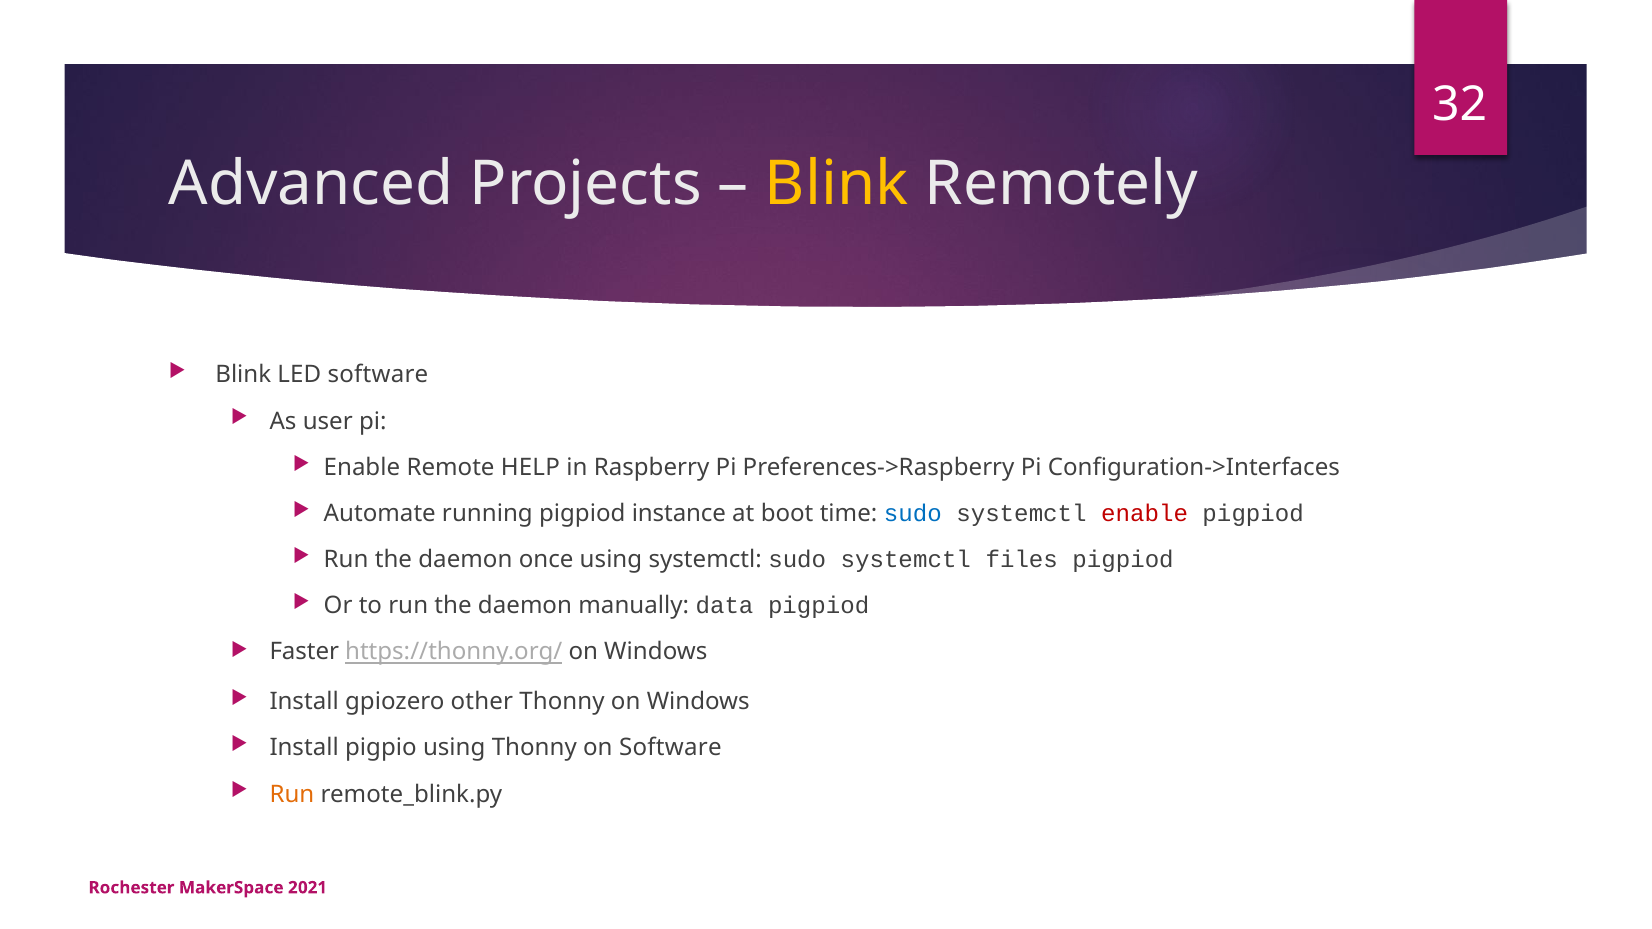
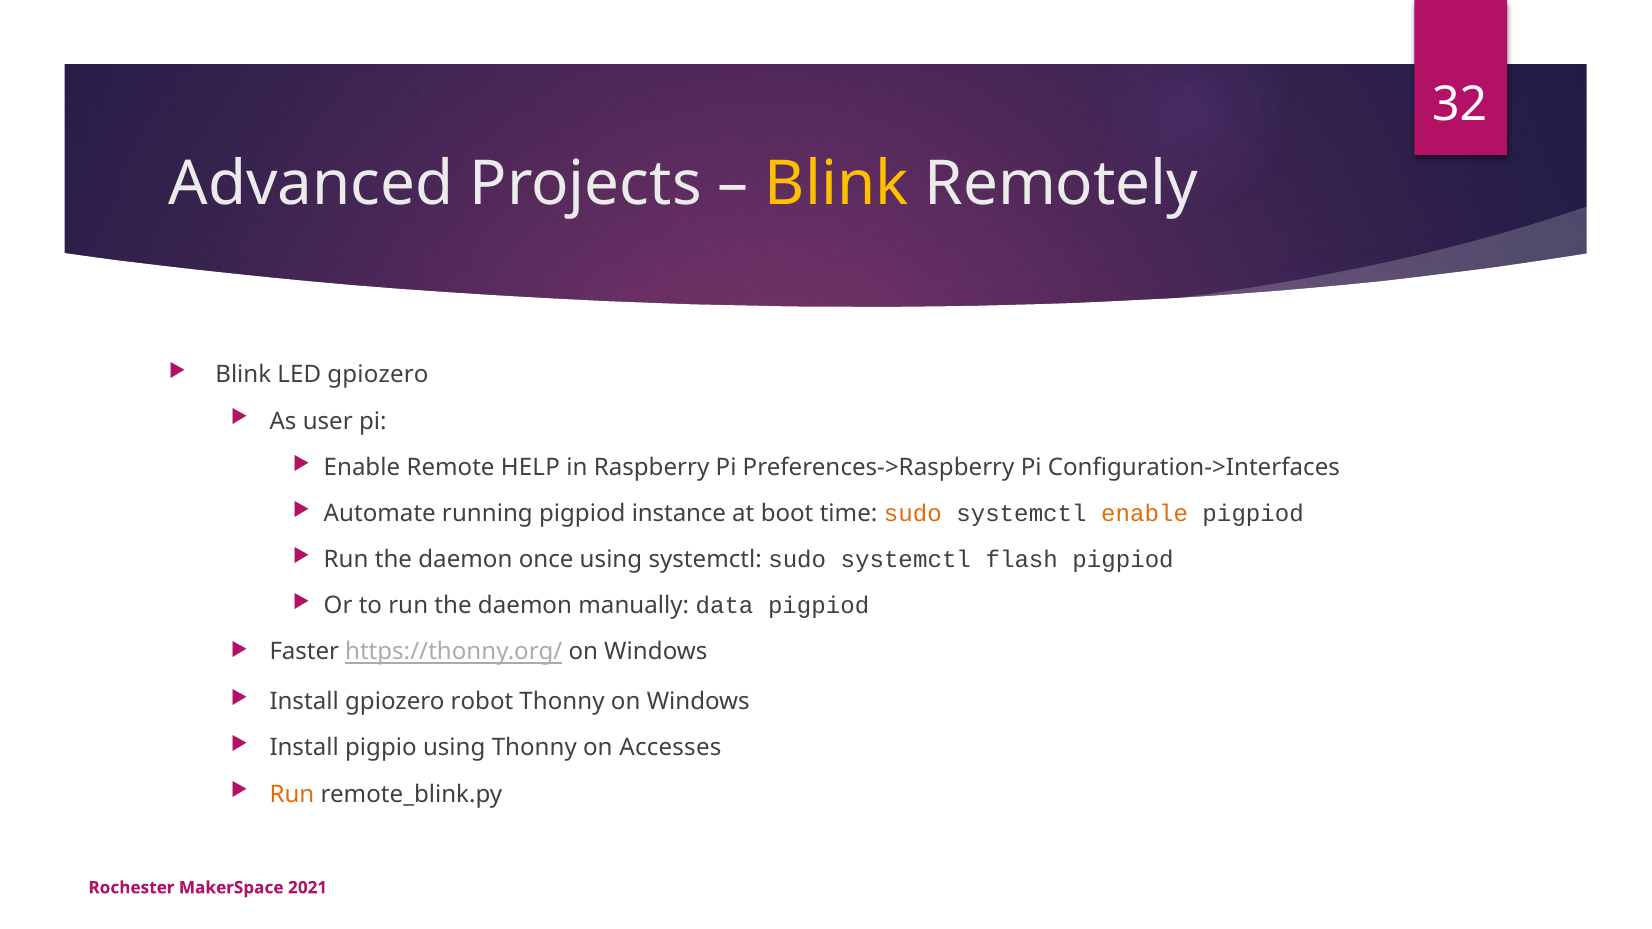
LED software: software -> gpiozero
sudo at (913, 514) colour: blue -> orange
enable at (1145, 514) colour: red -> orange
files: files -> flash
other: other -> robot
on Software: Software -> Accesses
